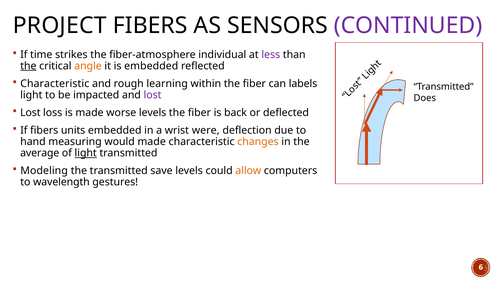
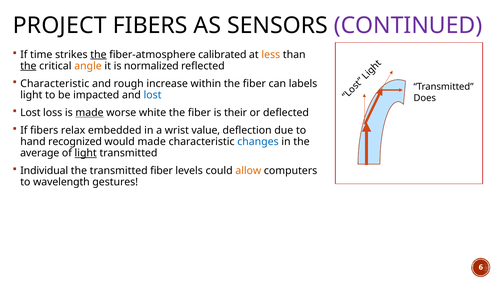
the at (98, 54) underline: none -> present
individual: individual -> calibrated
less colour: purple -> orange
is embedded: embedded -> normalized
learning: learning -> increase
lost at (153, 95) colour: purple -> blue
made at (90, 112) underline: none -> present
worse levels: levels -> white
back: back -> their
units: units -> relax
were: were -> value
measuring: measuring -> recognized
changes colour: orange -> blue
Modeling: Modeling -> Individual
transmitted save: save -> fiber
